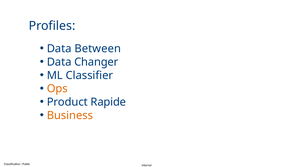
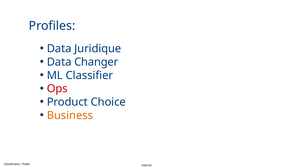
Between: Between -> Juridique
Ops colour: orange -> red
Rapide: Rapide -> Choice
